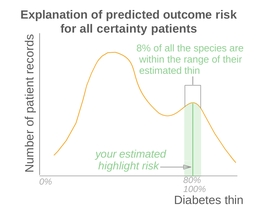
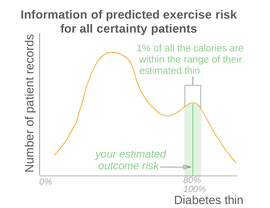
Explanation: Explanation -> Information
outcome: outcome -> exercise
8%: 8% -> 1%
species: species -> calories
highlight: highlight -> outcome
